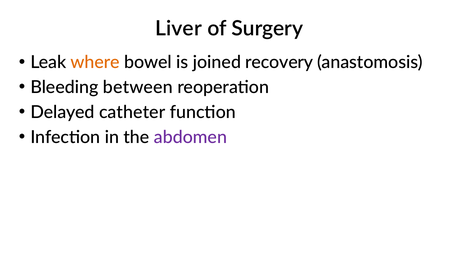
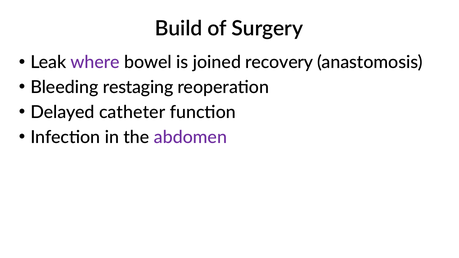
Liver: Liver -> Build
where colour: orange -> purple
between: between -> restaging
